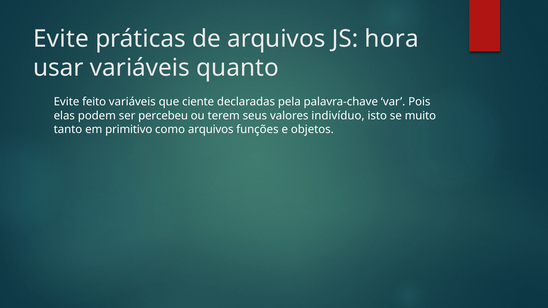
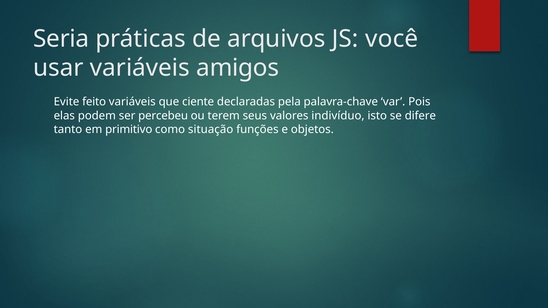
Evite at (61, 39): Evite -> Seria
hora: hora -> você
quanto: quanto -> amigos
muito: muito -> difere
como arquivos: arquivos -> situação
